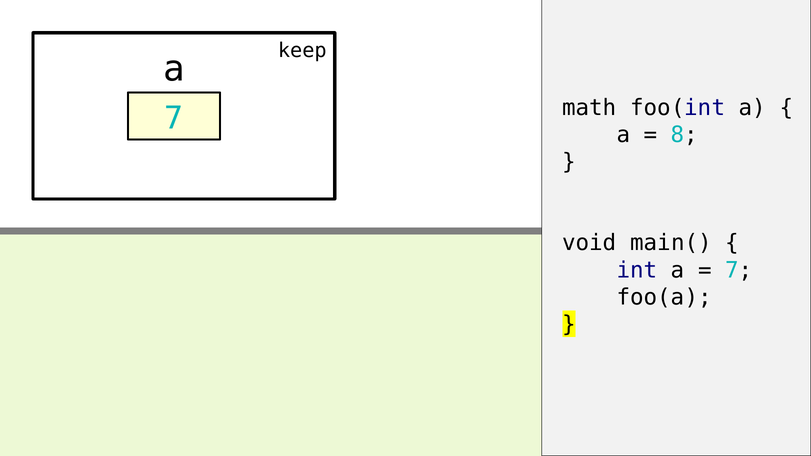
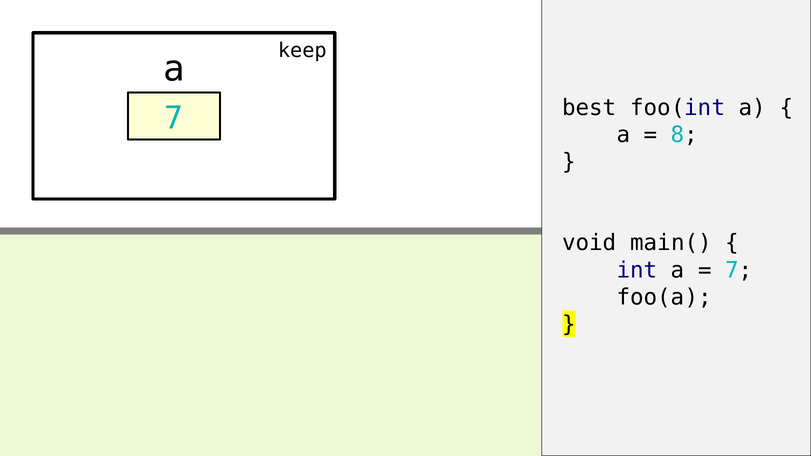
math: math -> best
